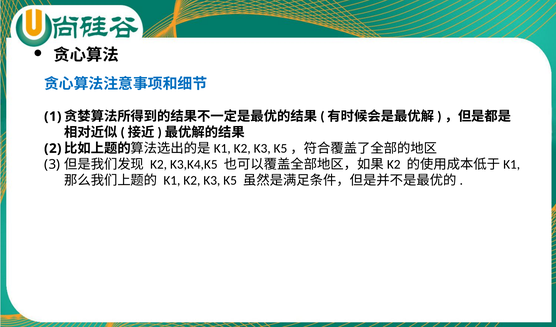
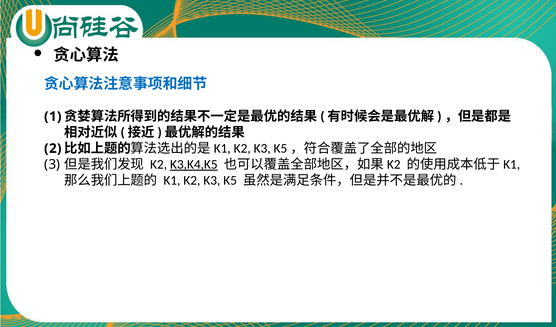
K3,K4,K5 underline: none -> present
